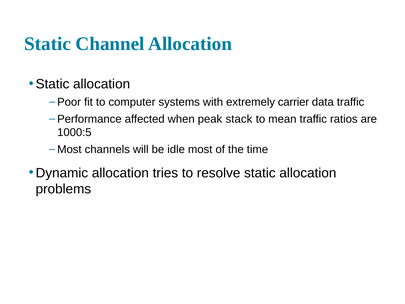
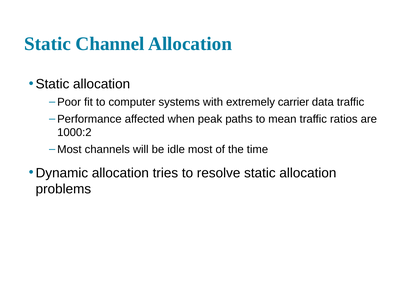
stack: stack -> paths
1000:5: 1000:5 -> 1000:2
